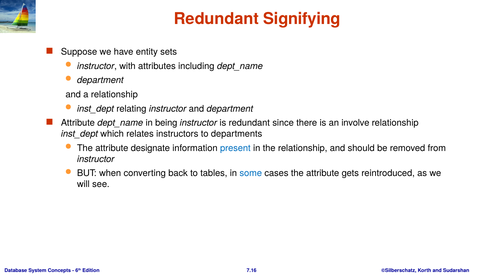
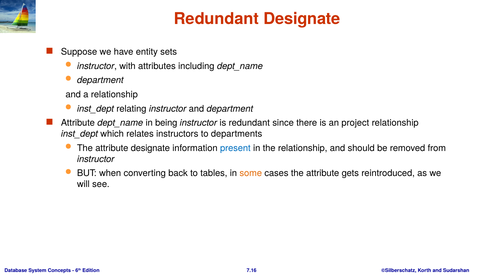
Redundant Signifying: Signifying -> Designate
involve: involve -> project
some colour: blue -> orange
